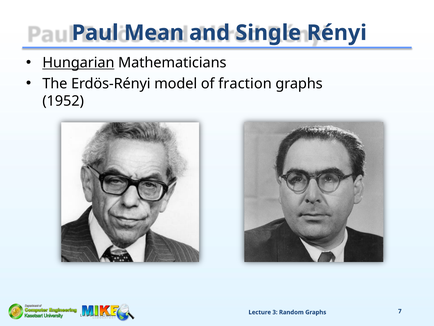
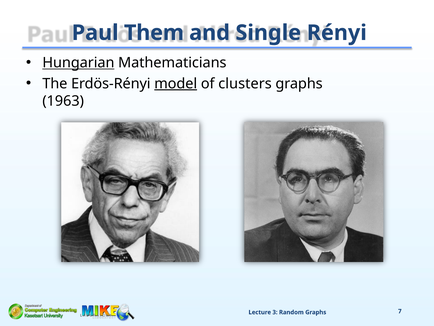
Mean: Mean -> Them
model underline: none -> present
fraction: fraction -> clusters
1952: 1952 -> 1963
